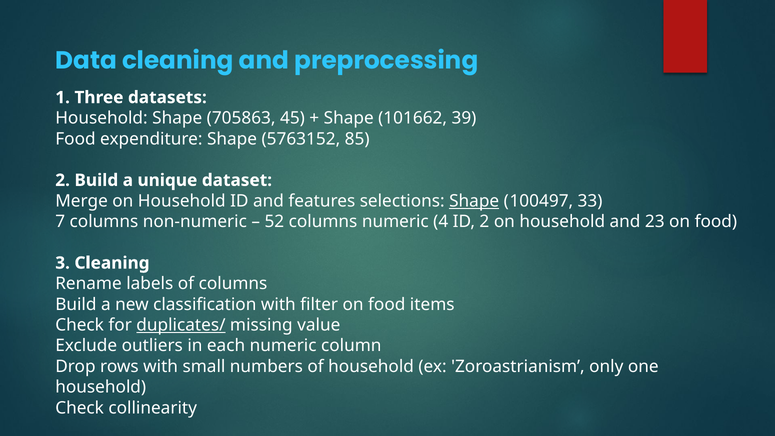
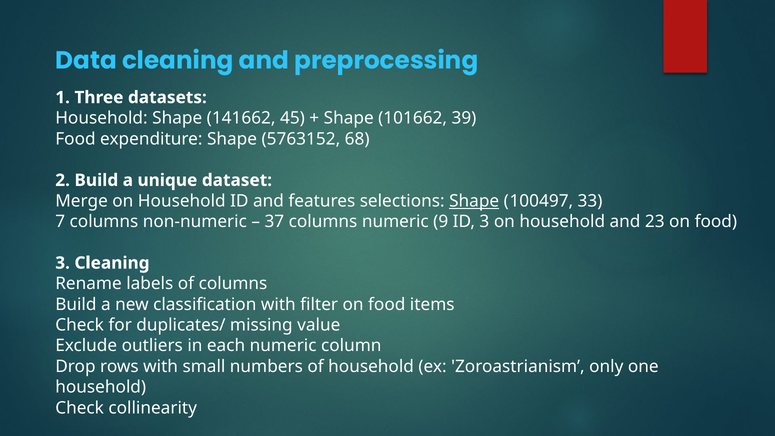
705863: 705863 -> 141662
85: 85 -> 68
52: 52 -> 37
4: 4 -> 9
ID 2: 2 -> 3
duplicates/ underline: present -> none
